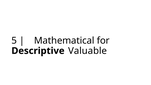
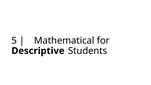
Valuable: Valuable -> Students
